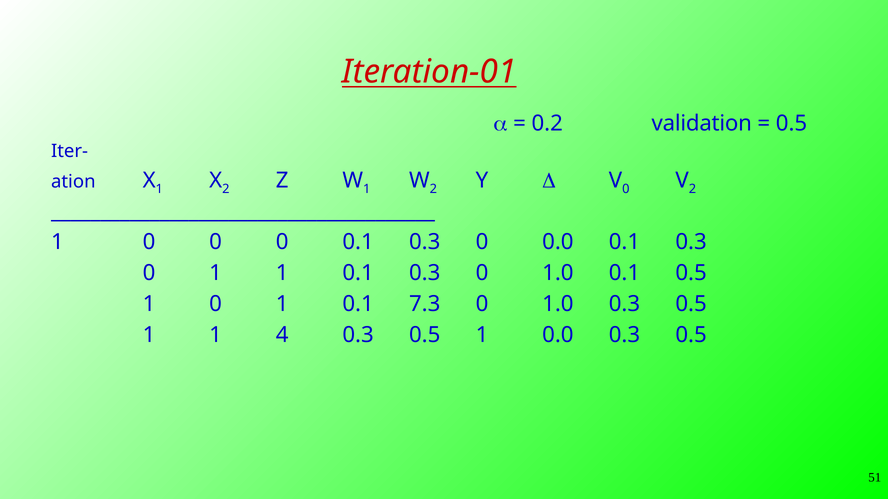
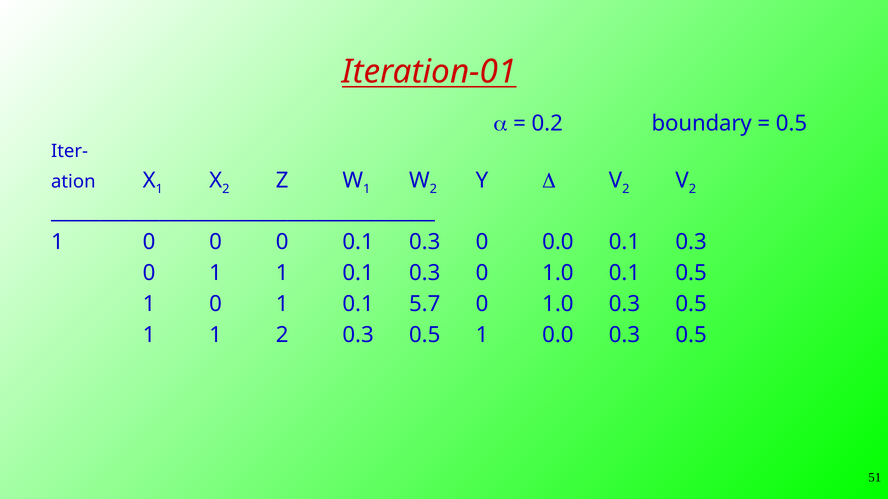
validation: validation -> boundary
0 at (626, 189): 0 -> 2
7.3: 7.3 -> 5.7
1 4: 4 -> 2
